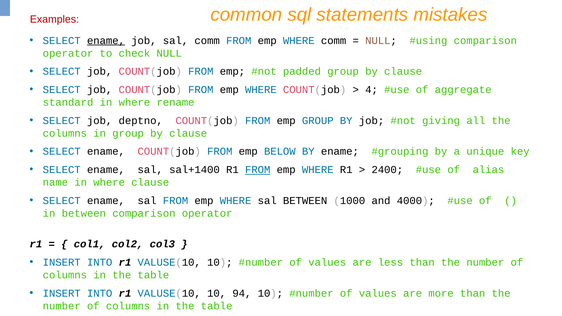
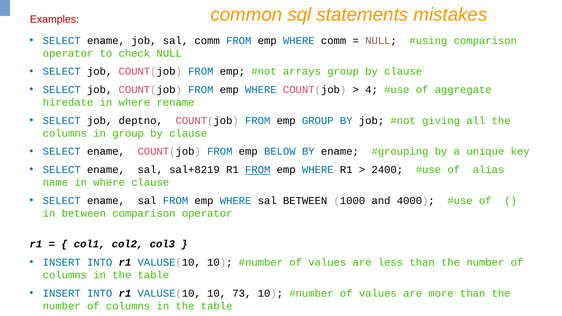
ename at (106, 41) underline: present -> none
padded: padded -> arrays
standard: standard -> hiredate
sal+1400: sal+1400 -> sal+8219
94: 94 -> 73
